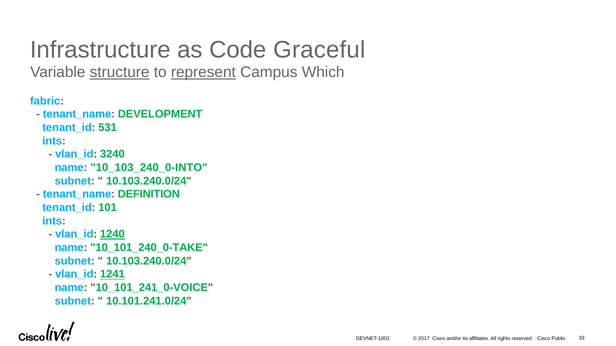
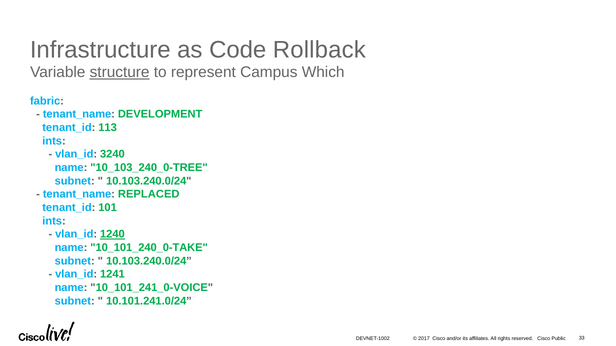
Graceful: Graceful -> Rollback
represent underline: present -> none
531: 531 -> 113
10_103_240_0-INTO: 10_103_240_0-INTO -> 10_103_240_0-TREE
DEFINITION: DEFINITION -> REPLACED
1241 underline: present -> none
